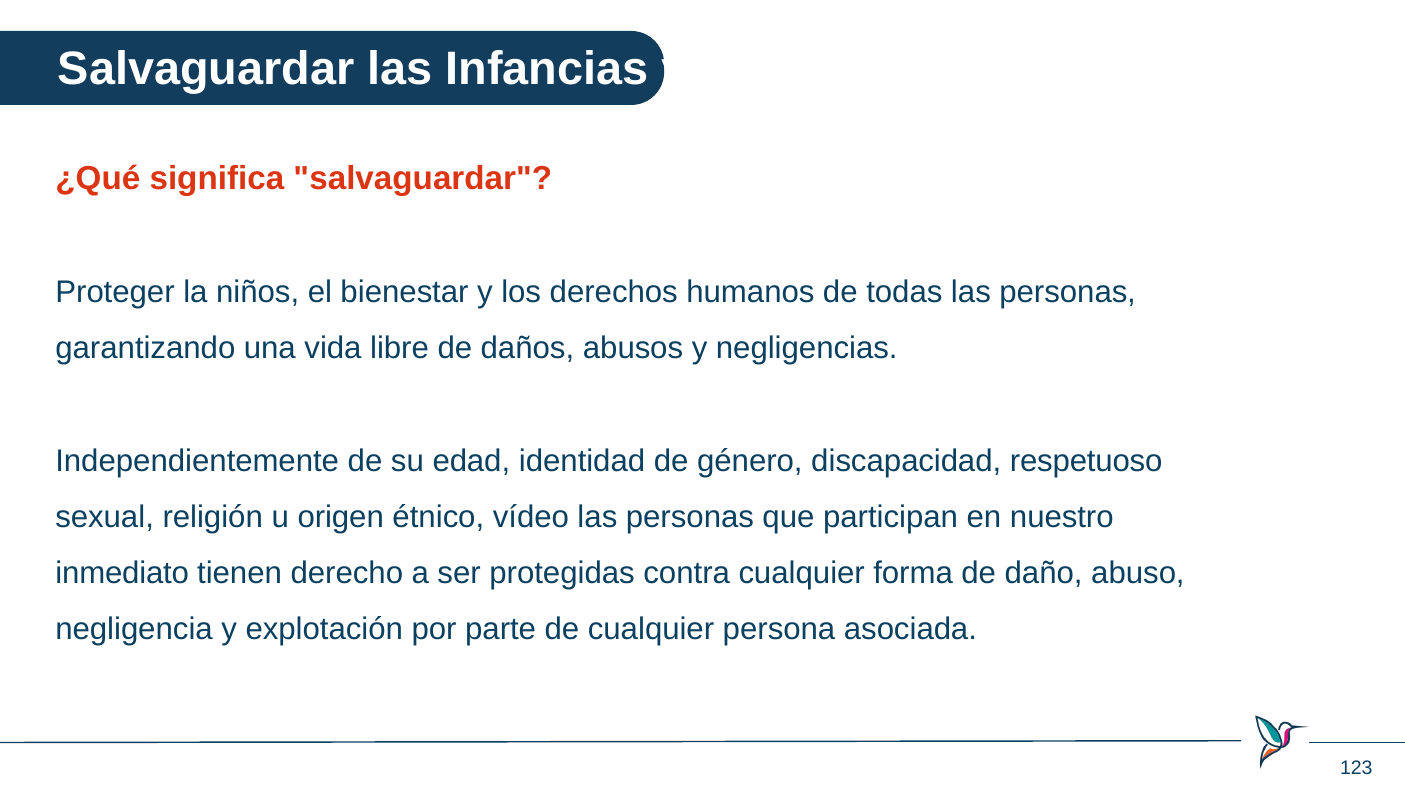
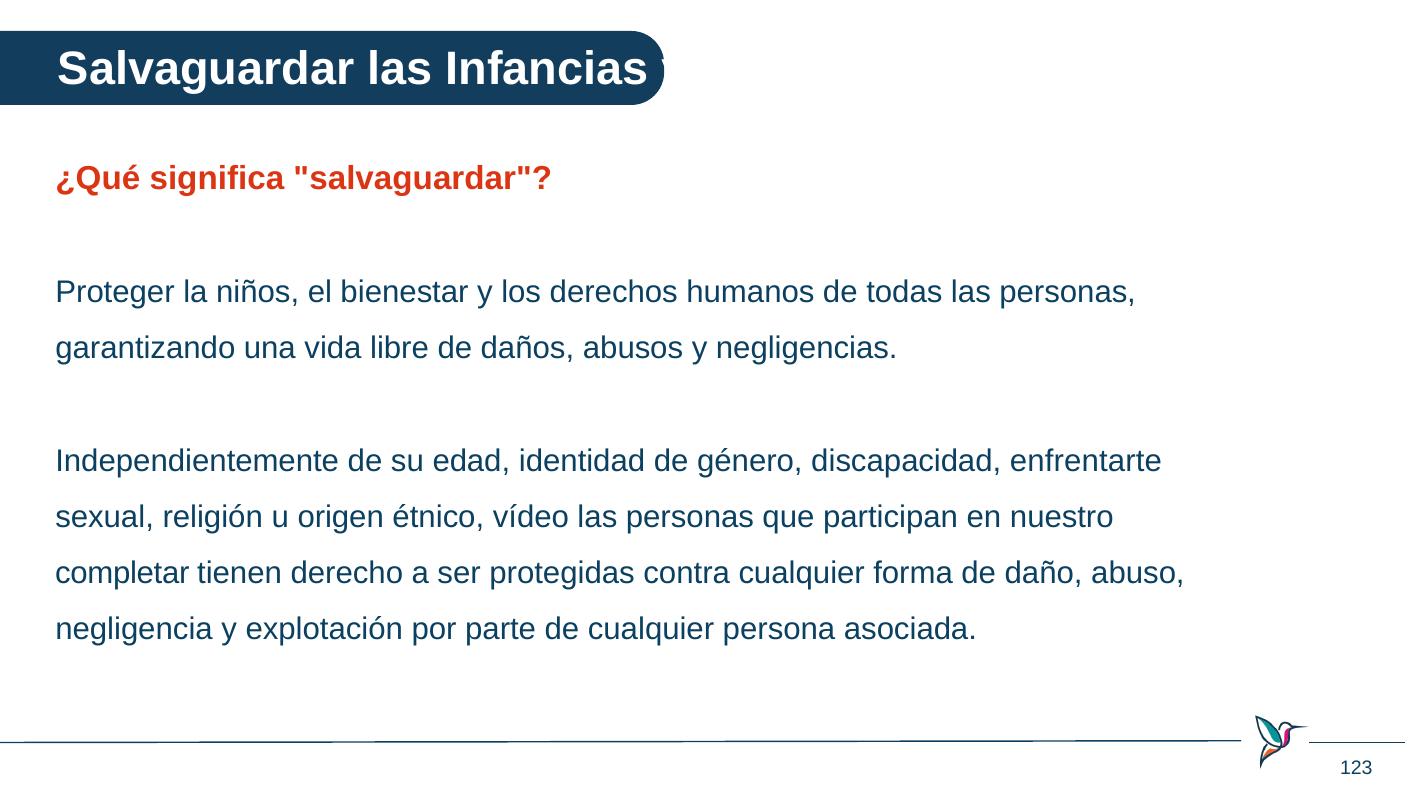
respetuoso: respetuoso -> enfrentarte
inmediato: inmediato -> completar
